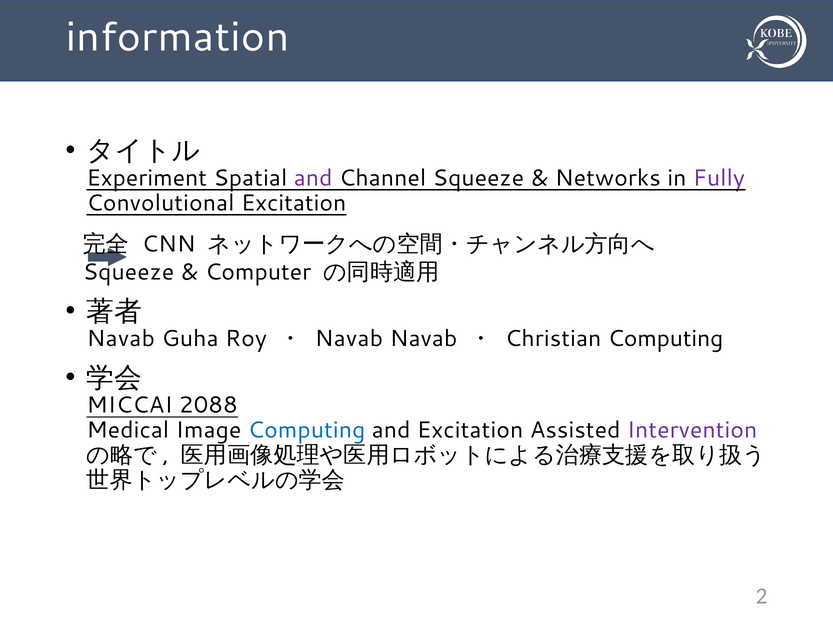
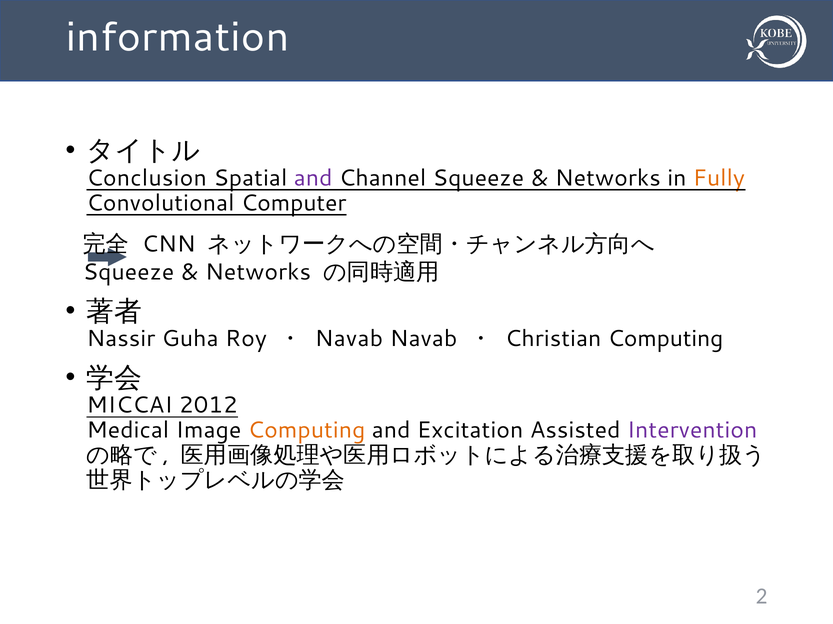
Experiment: Experiment -> Conclusion
Fully colour: purple -> orange
Convolutional Excitation: Excitation -> Computer
Computer at (258, 272): Computer -> Networks
Navab at (121, 339): Navab -> Nassir
2088: 2088 -> 2012
Computing at (307, 431) colour: blue -> orange
